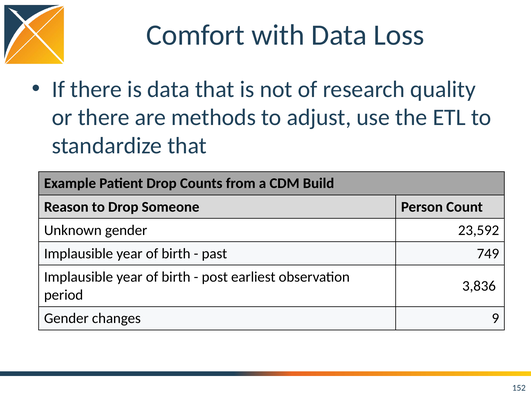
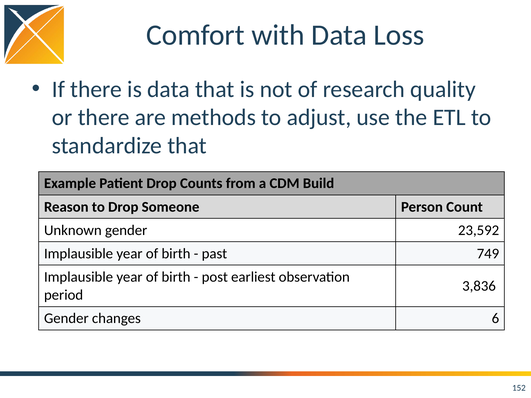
9: 9 -> 6
